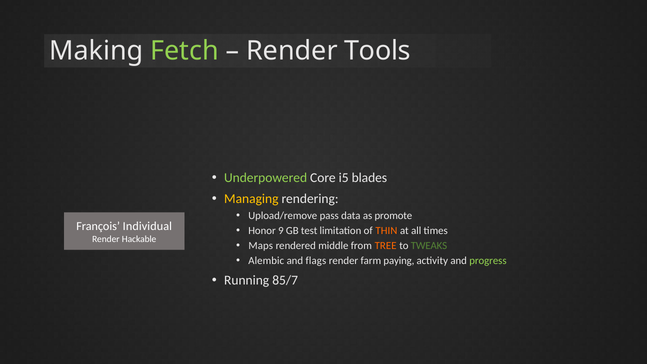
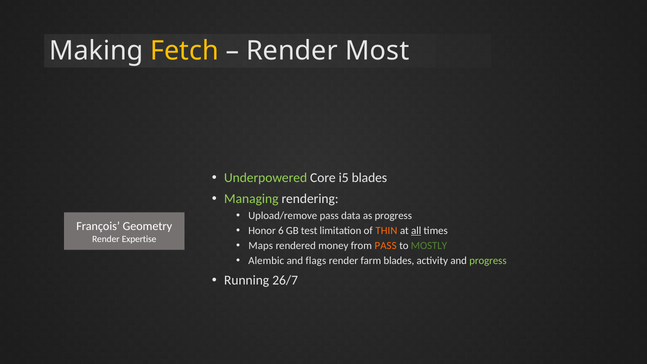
Fetch colour: light green -> yellow
Tools: Tools -> Most
Managing colour: yellow -> light green
as promote: promote -> progress
Individual: Individual -> Geometry
9: 9 -> 6
all underline: none -> present
Hackable: Hackable -> Expertise
middle: middle -> money
from TREE: TREE -> PASS
TWEAKS: TWEAKS -> MOSTLY
farm paying: paying -> blades
85/7: 85/7 -> 26/7
